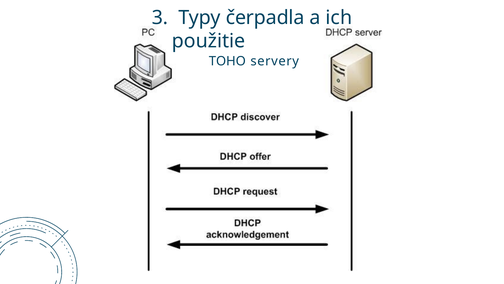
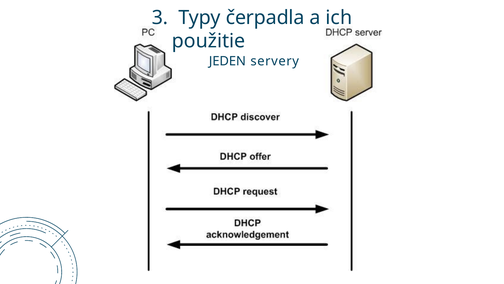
TOHO: TOHO -> JEDEN
